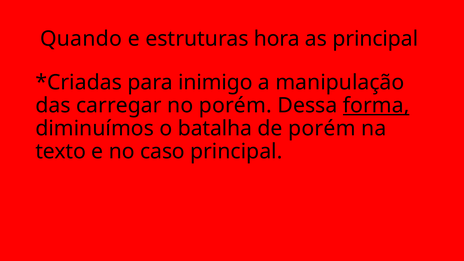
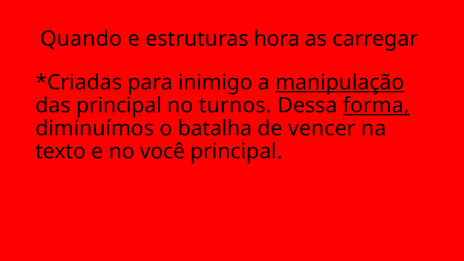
as principal: principal -> carregar
manipulação underline: none -> present
das carregar: carregar -> principal
no porém: porém -> turnos
de porém: porém -> vencer
caso: caso -> você
